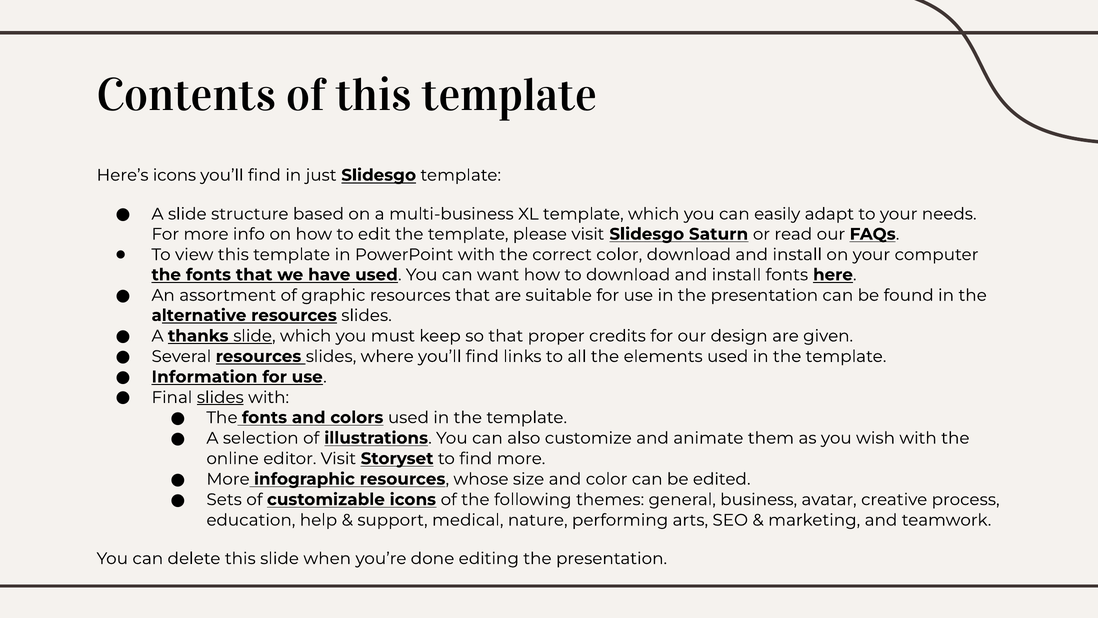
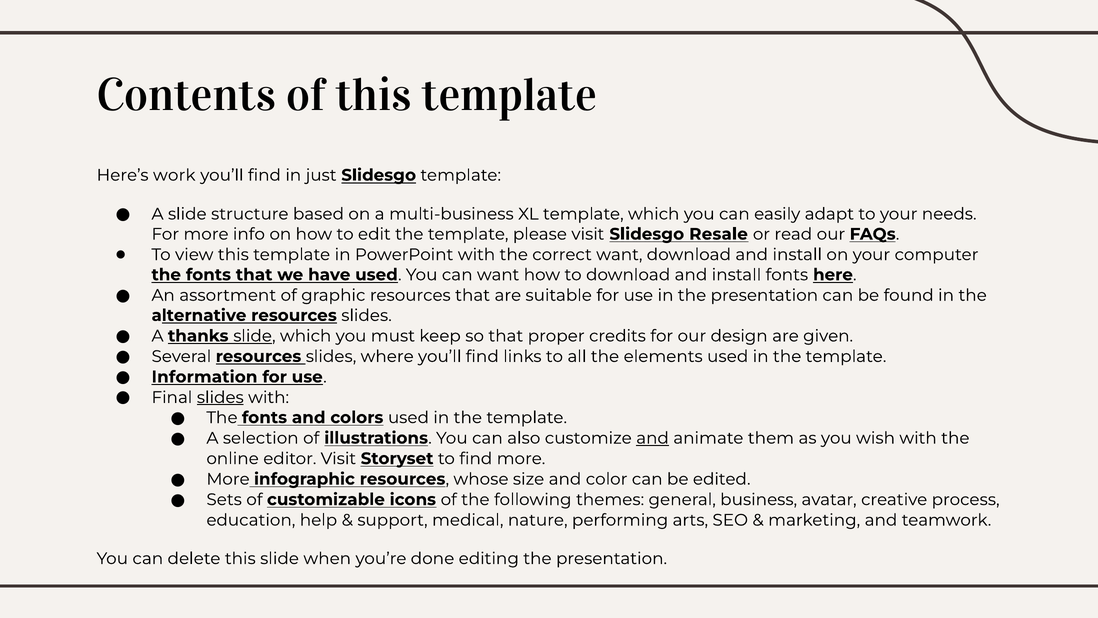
Here’s icons: icons -> work
Saturn: Saturn -> Resale
correct color: color -> want
and at (653, 438) underline: none -> present
